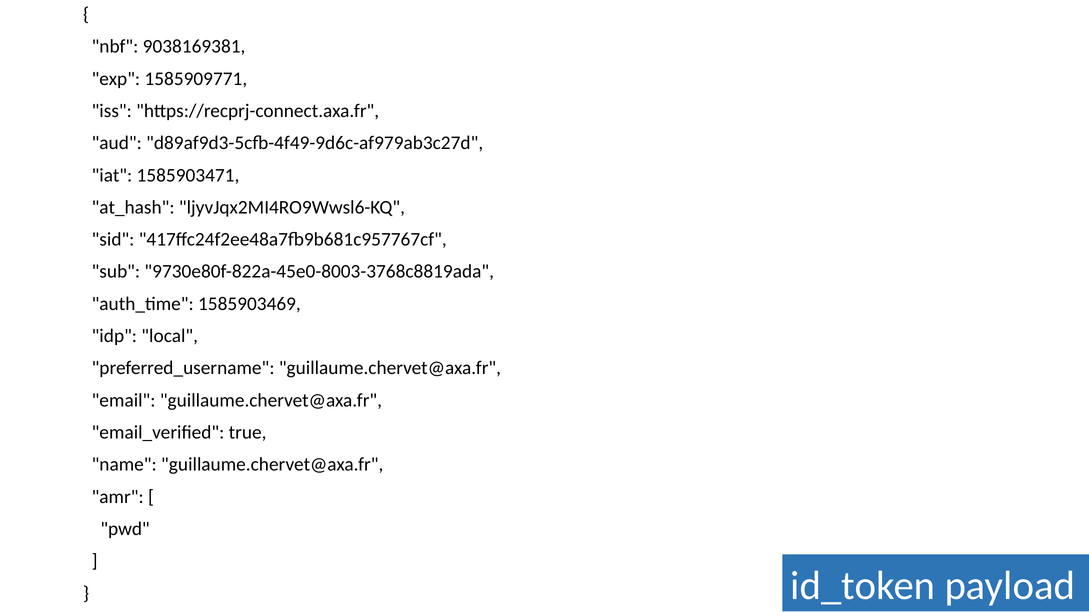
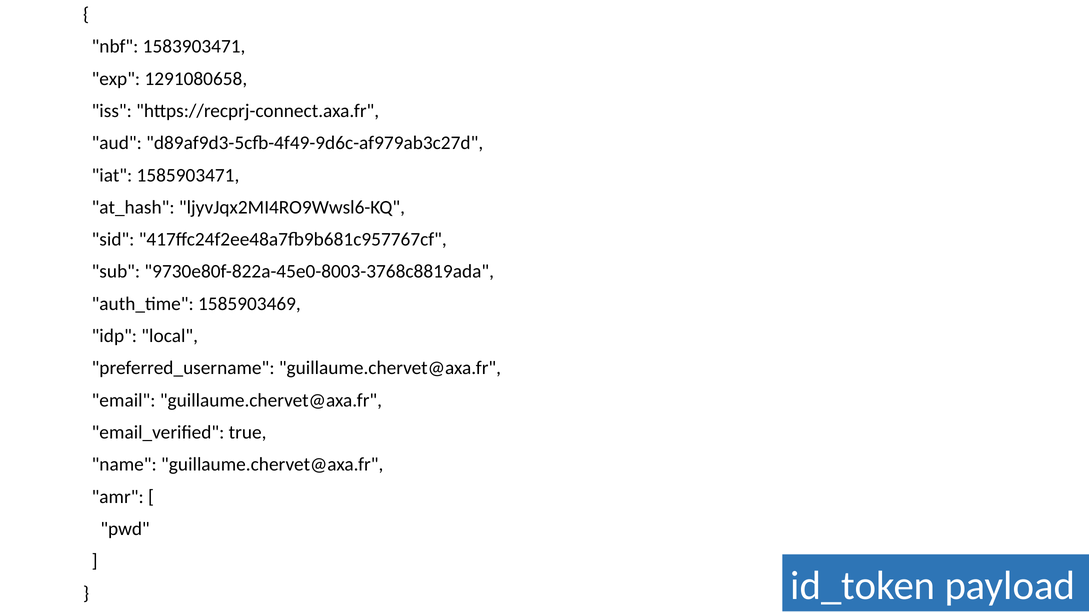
9038169381: 9038169381 -> 1583903471
1585909771: 1585909771 -> 1291080658
